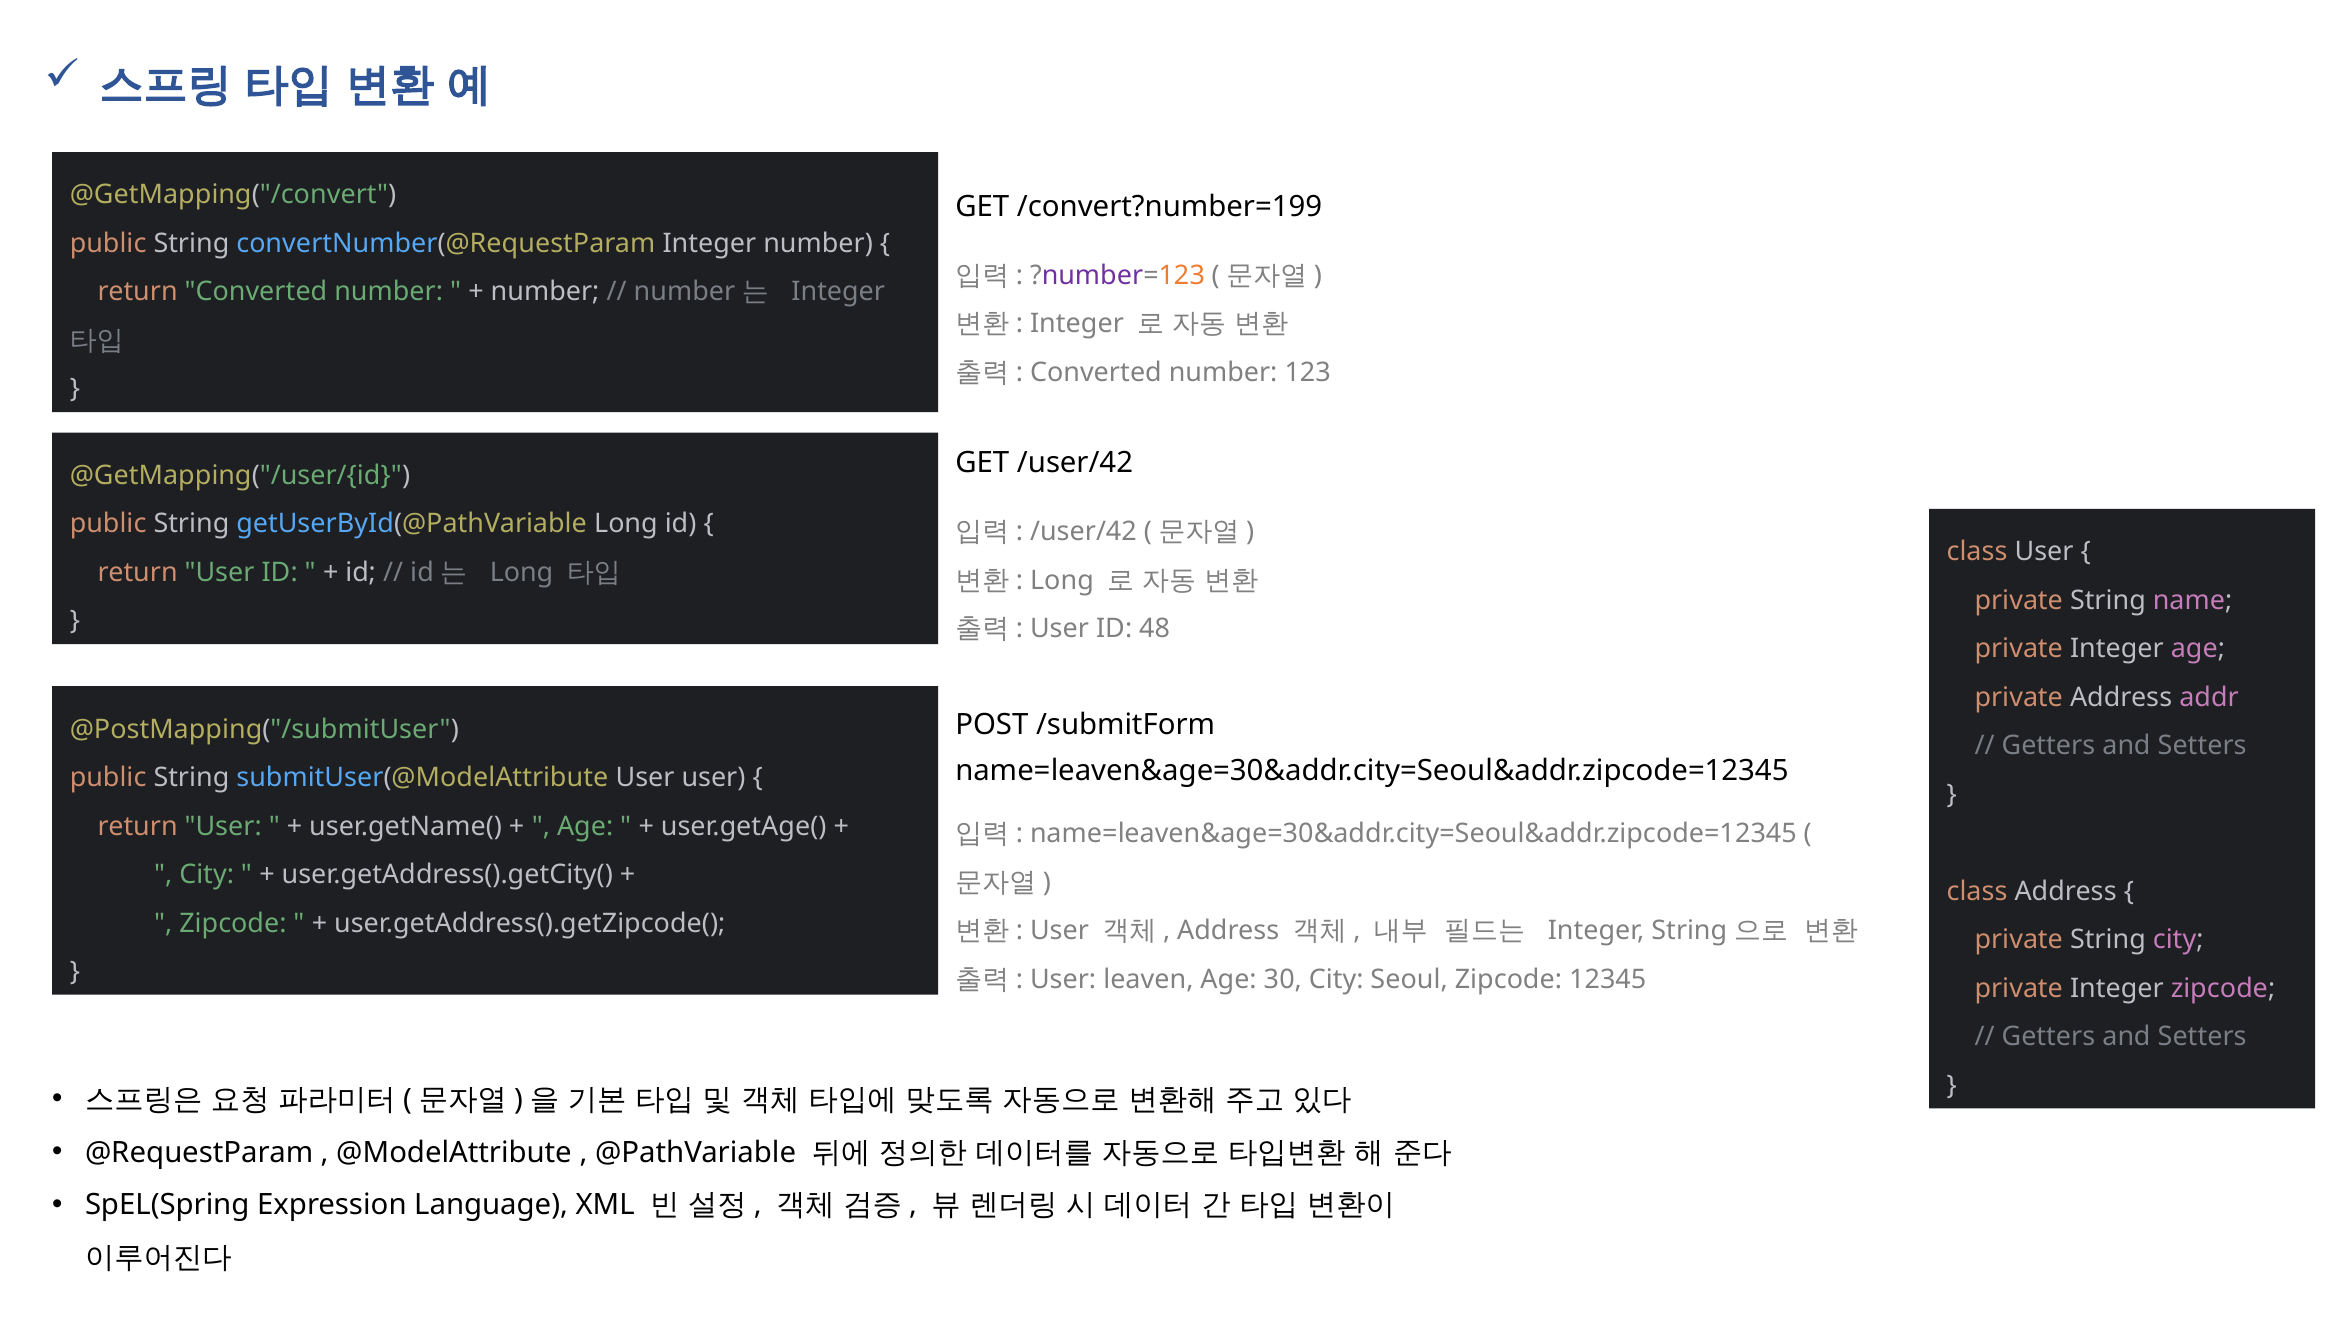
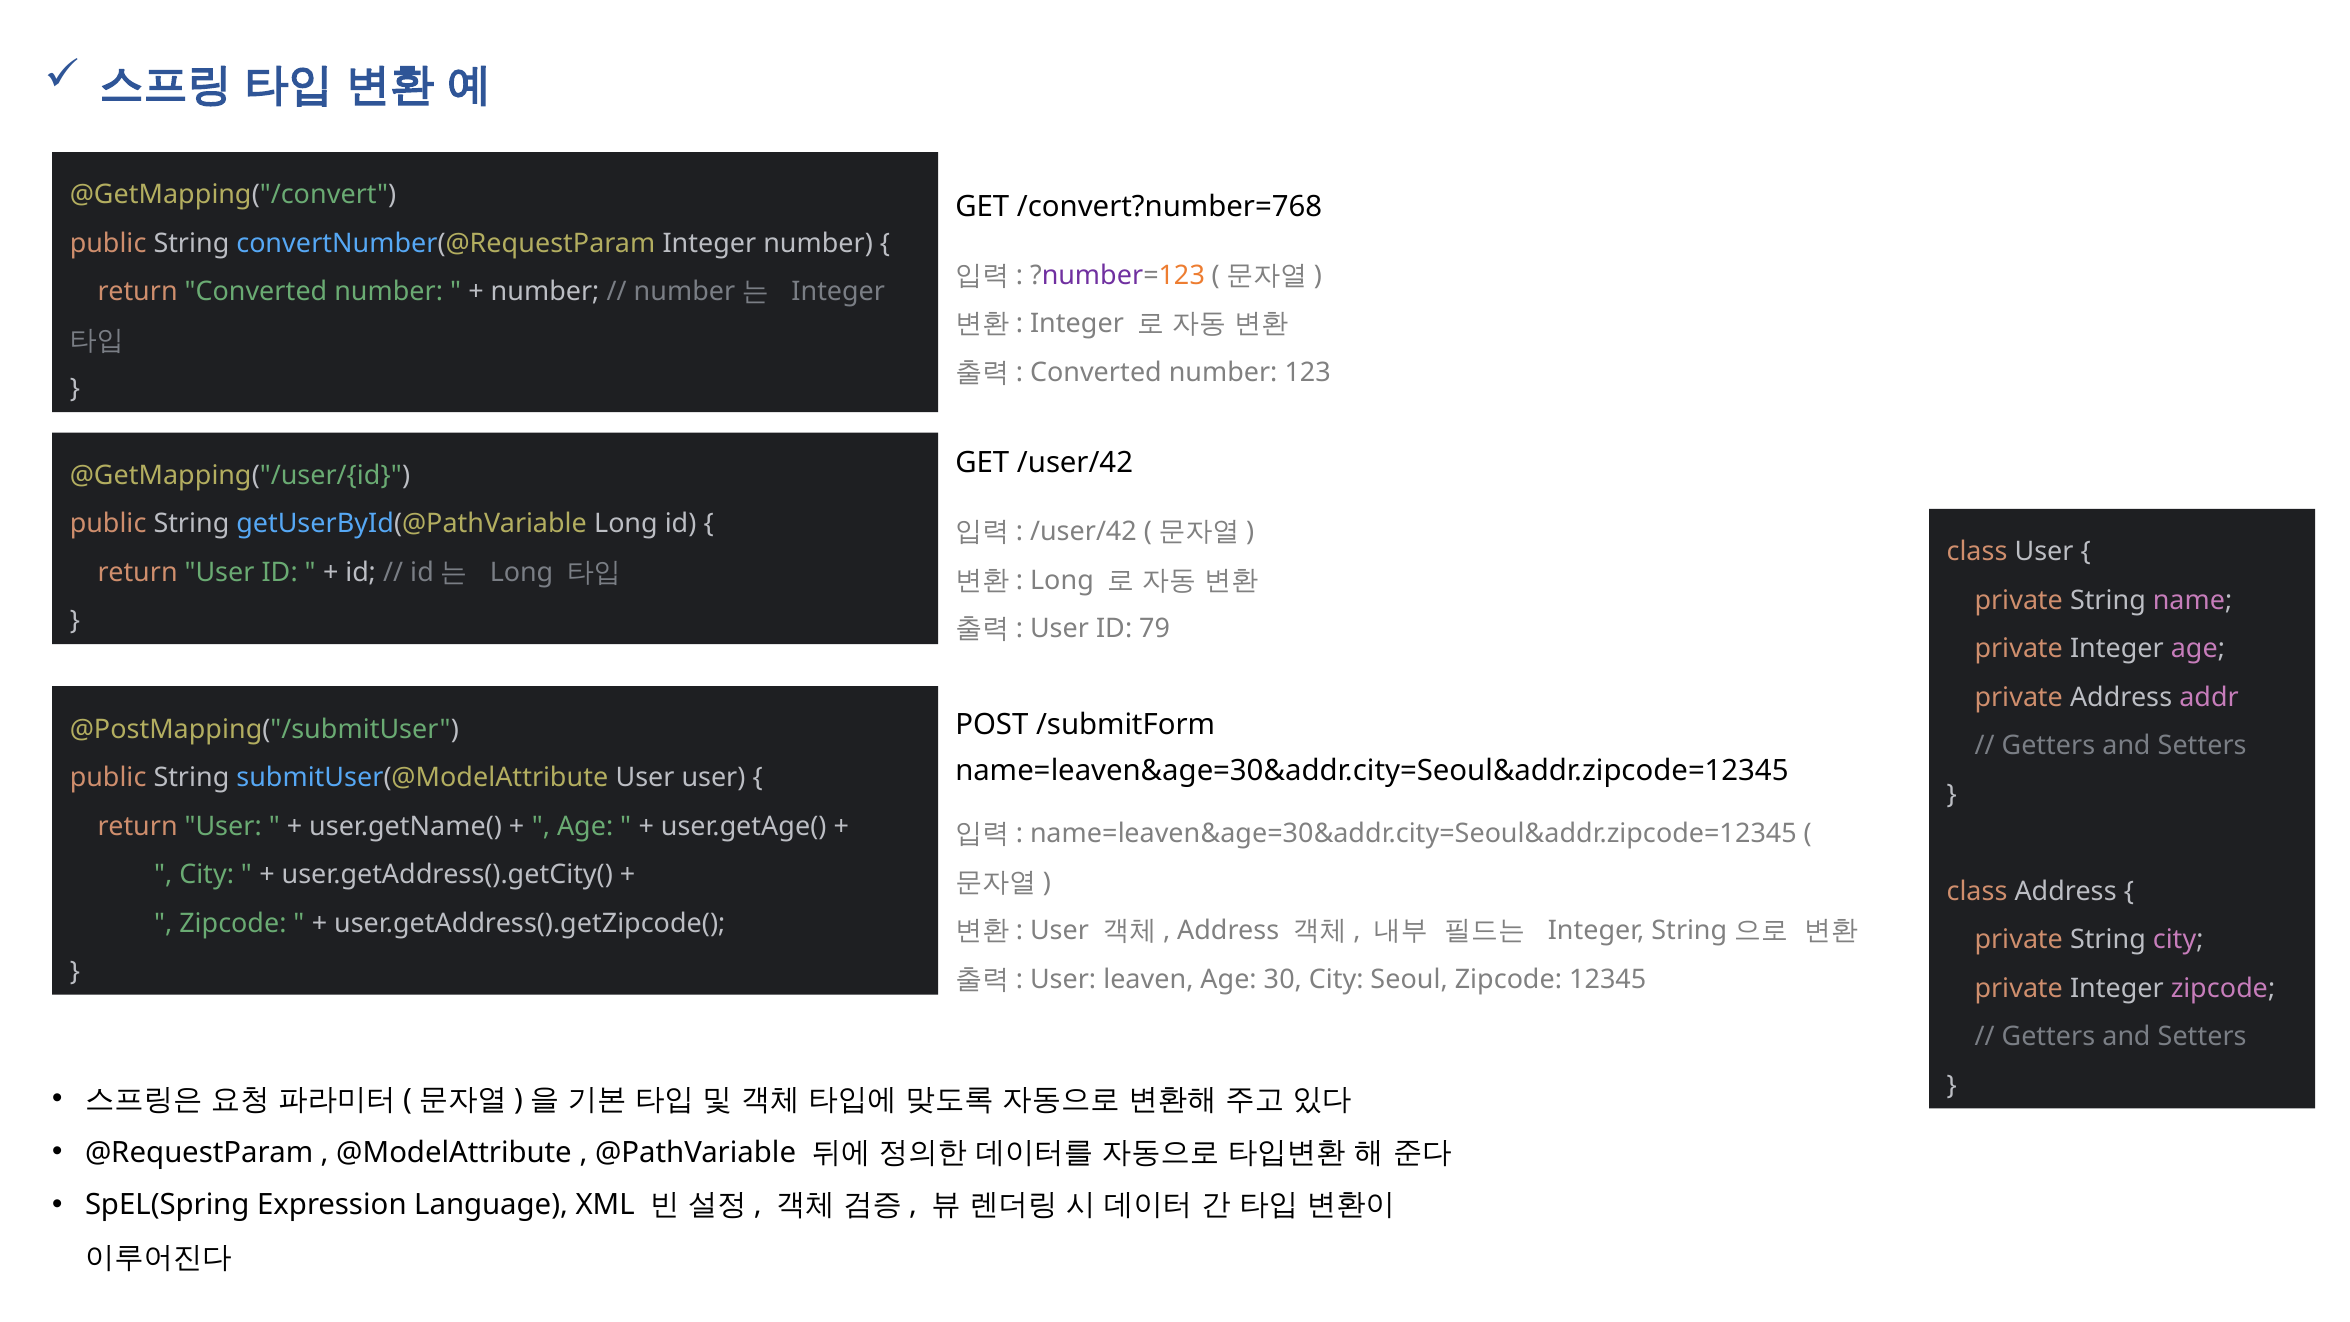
/convert?number=199: /convert?number=199 -> /convert?number=768
48: 48 -> 79
